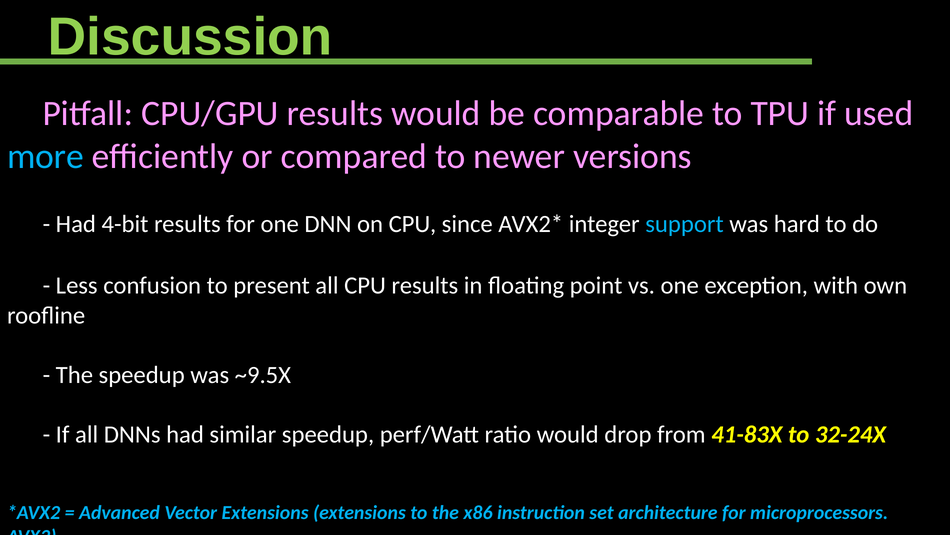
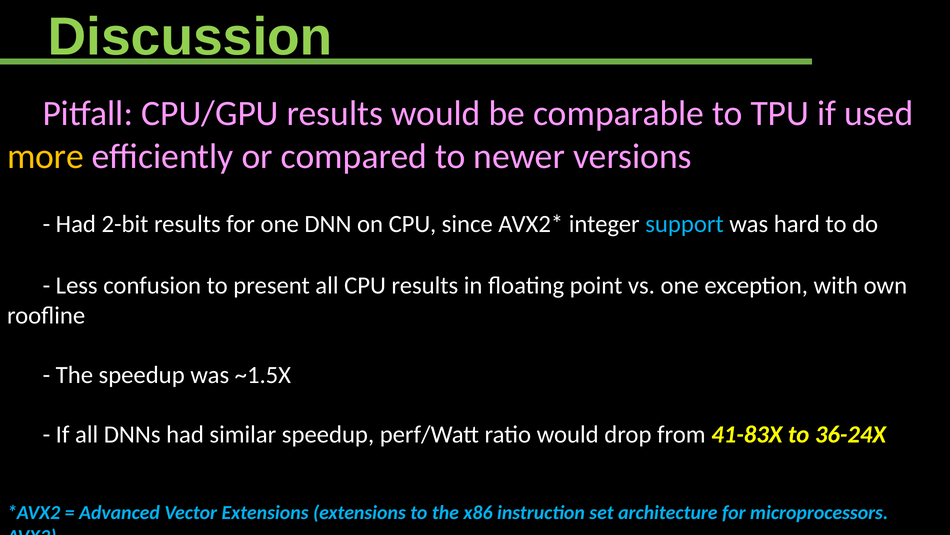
more colour: light blue -> yellow
4-bit: 4-bit -> 2-bit
~9.5X: ~9.5X -> ~1.5X
32-24X: 32-24X -> 36-24X
